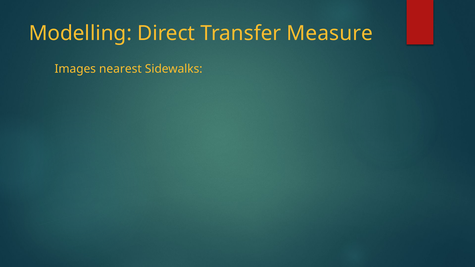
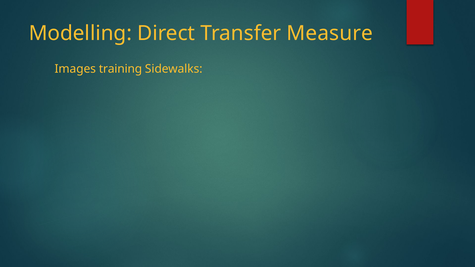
nearest: nearest -> training
